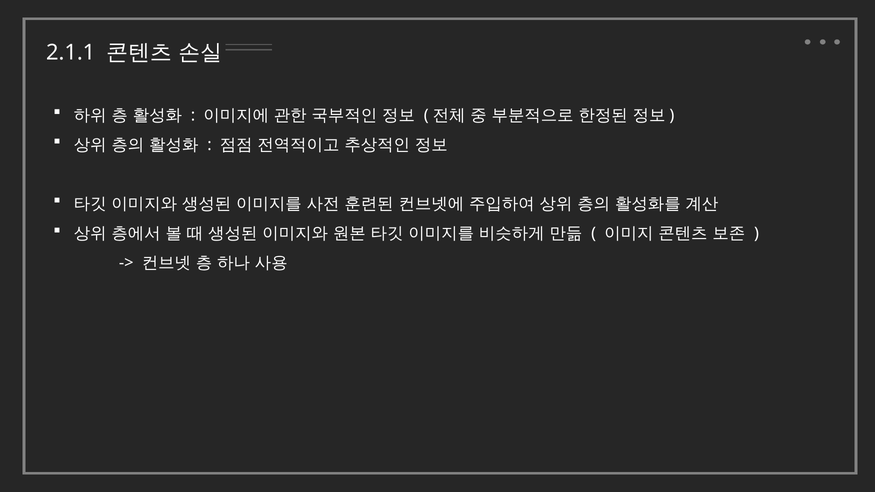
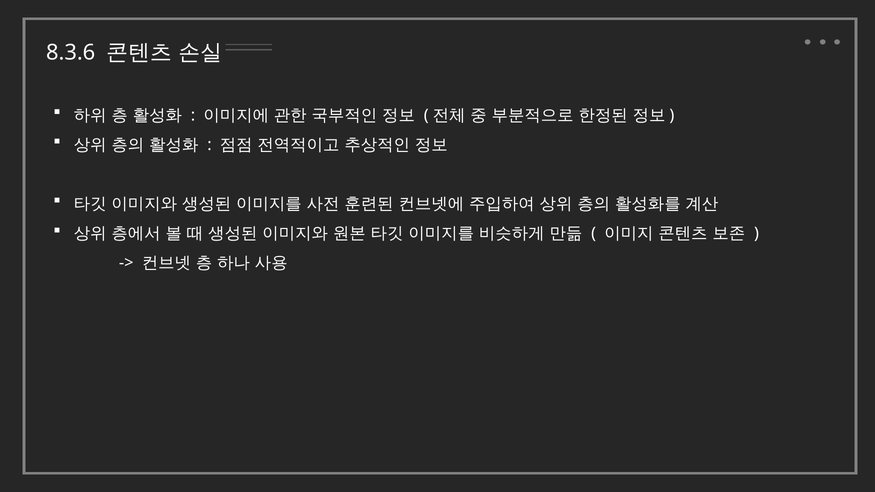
2.1.1: 2.1.1 -> 8.3.6
